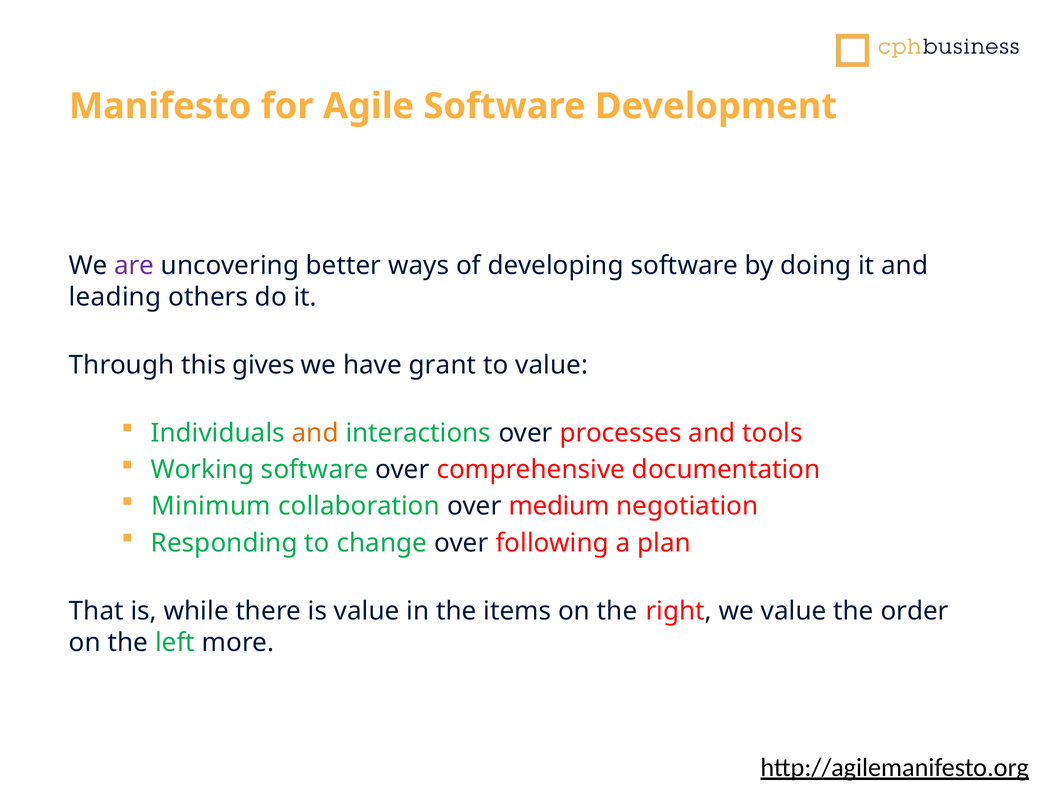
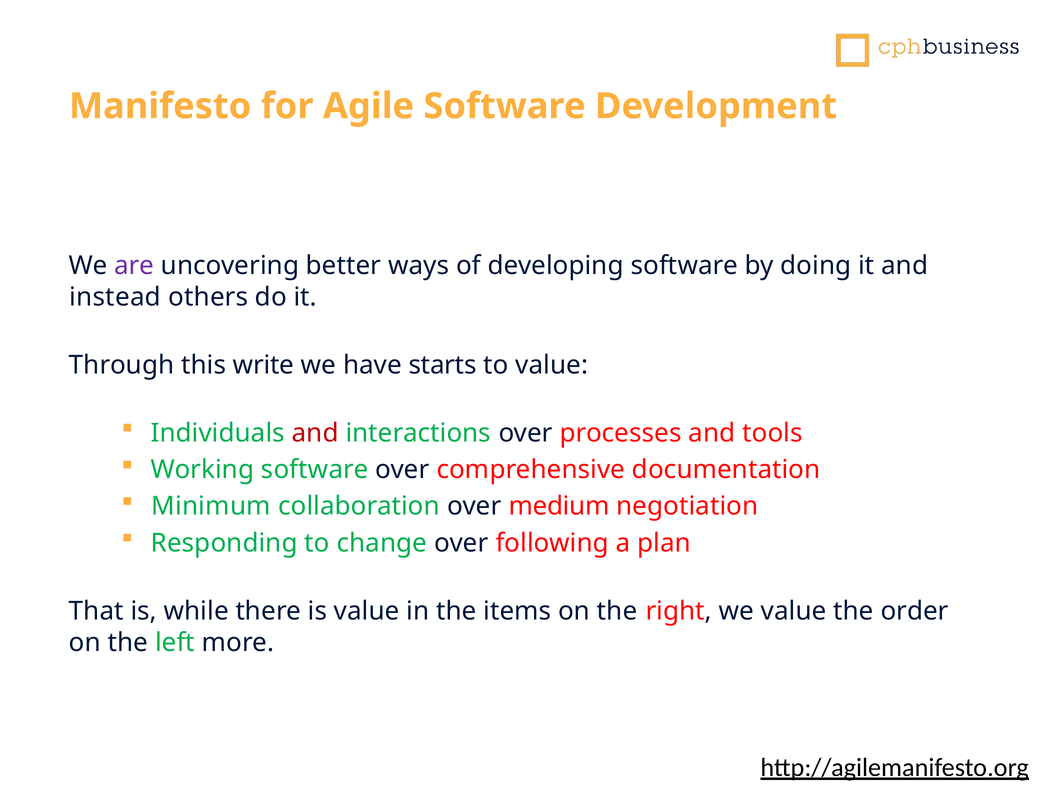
leading: leading -> instead
gives: gives -> write
grant: grant -> starts
and at (315, 433) colour: orange -> red
